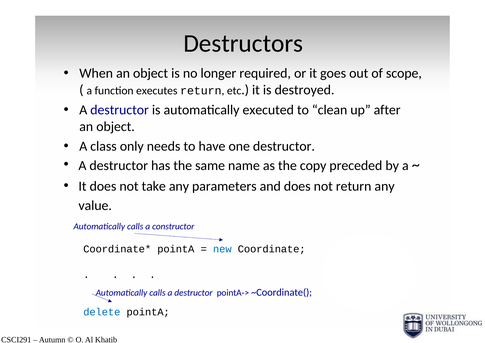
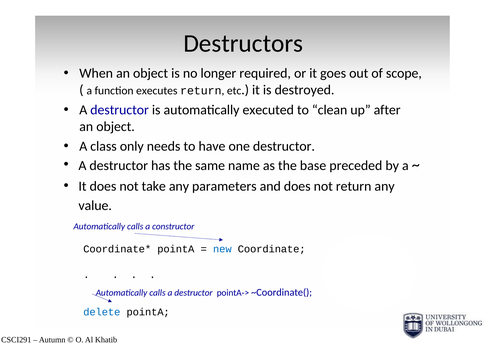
copy: copy -> base
